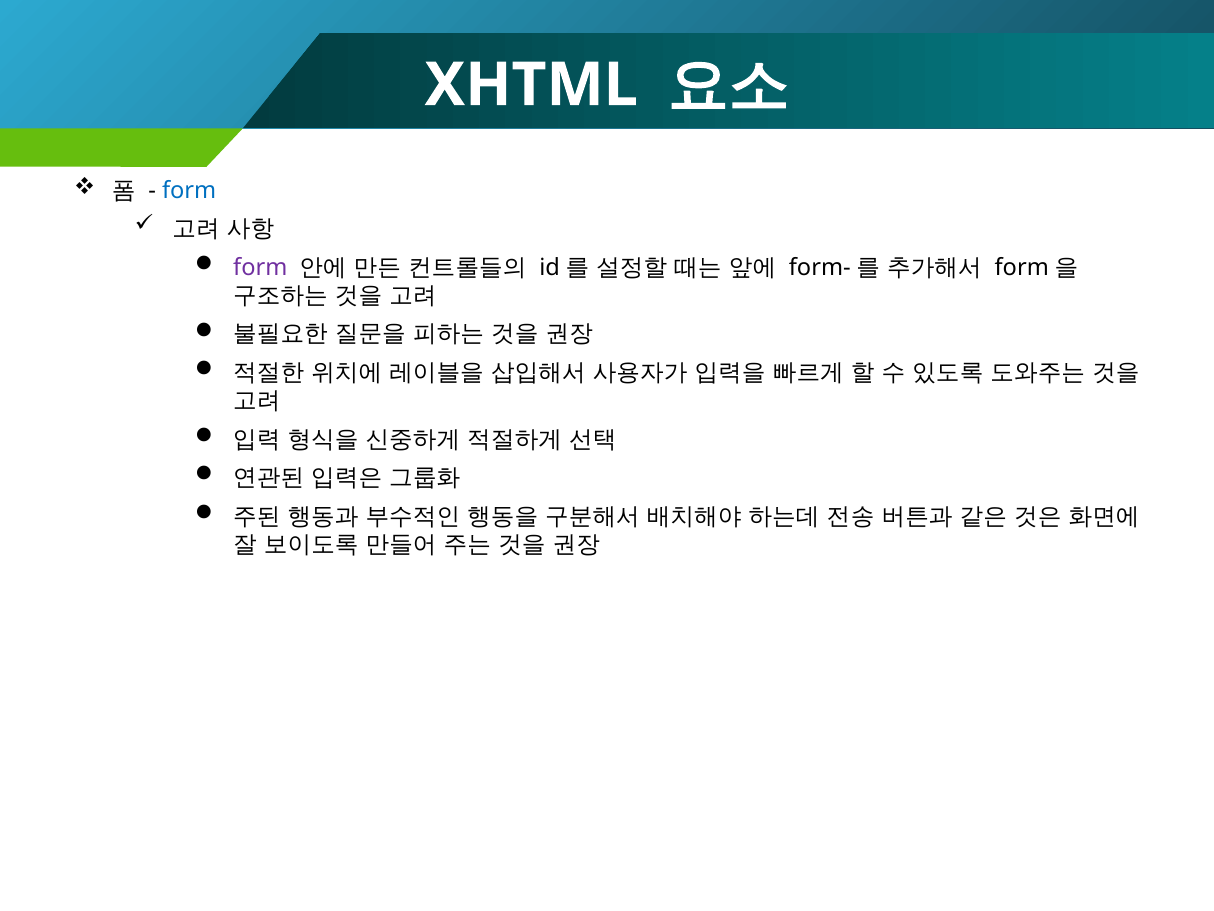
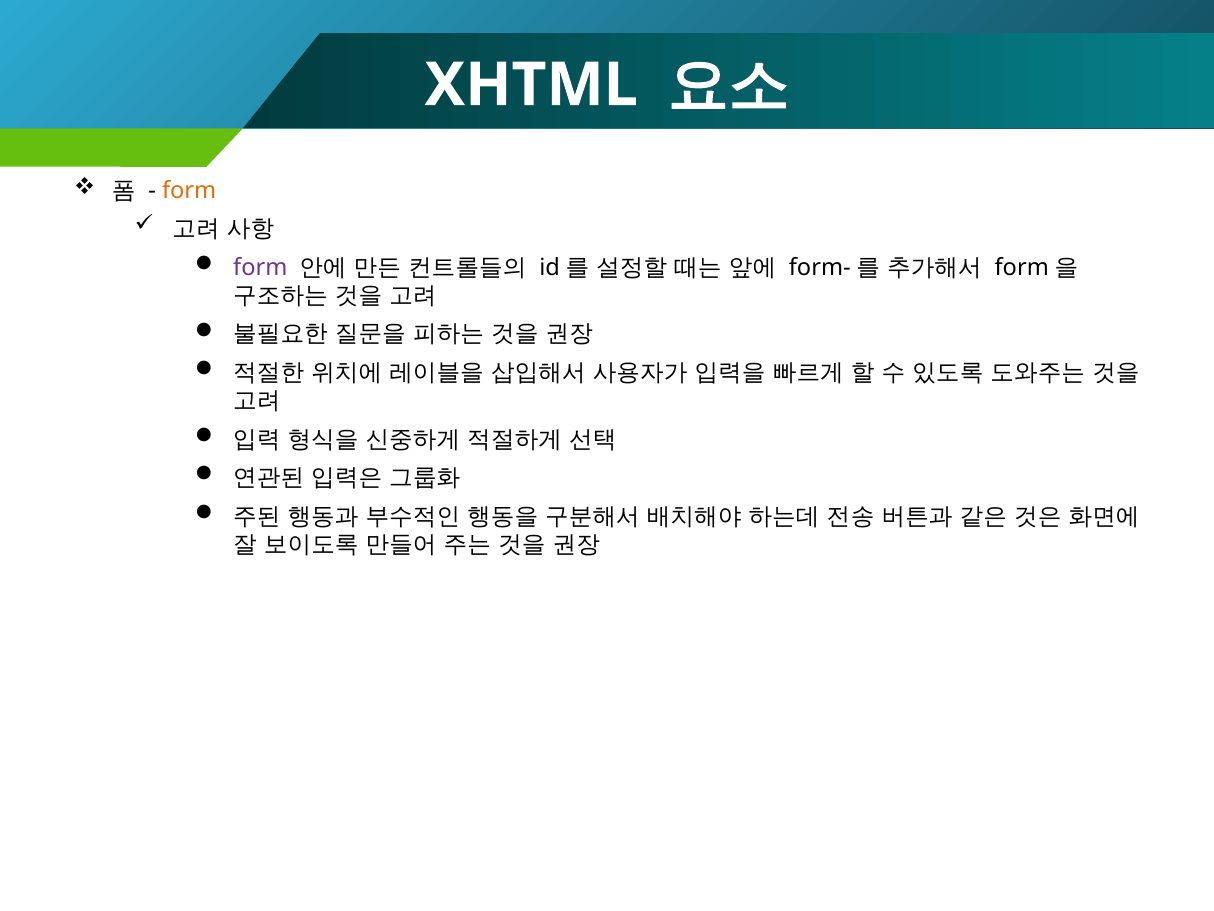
form at (189, 190) colour: blue -> orange
